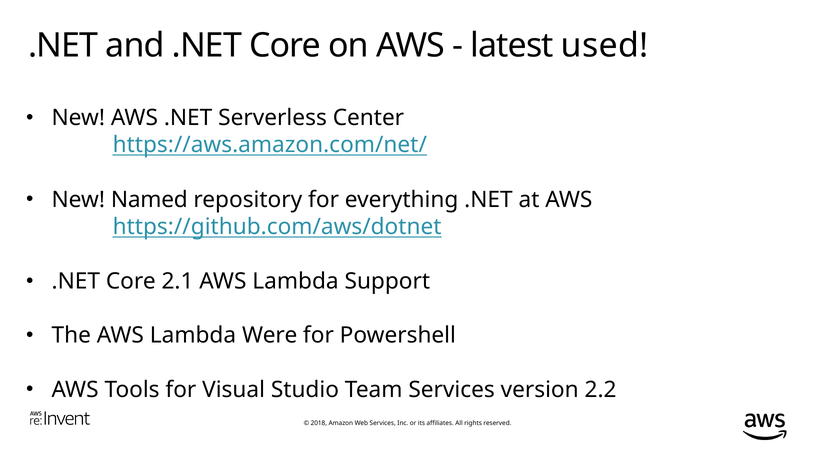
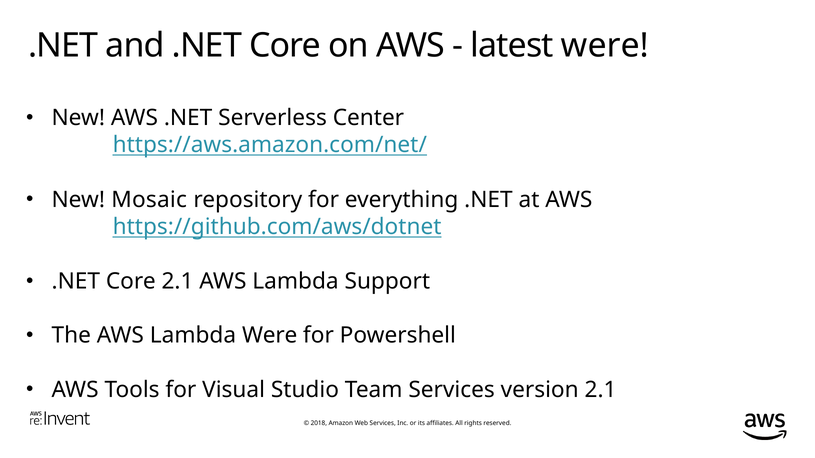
latest used: used -> were
Named: Named -> Mosaic
version 2.2: 2.2 -> 2.1
